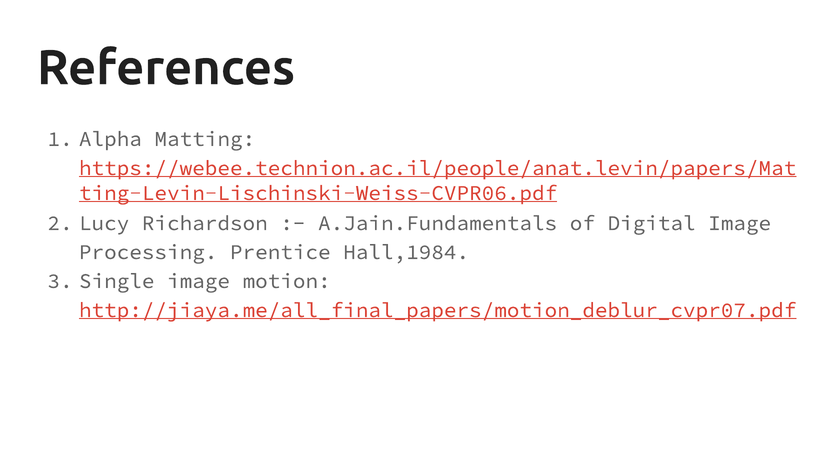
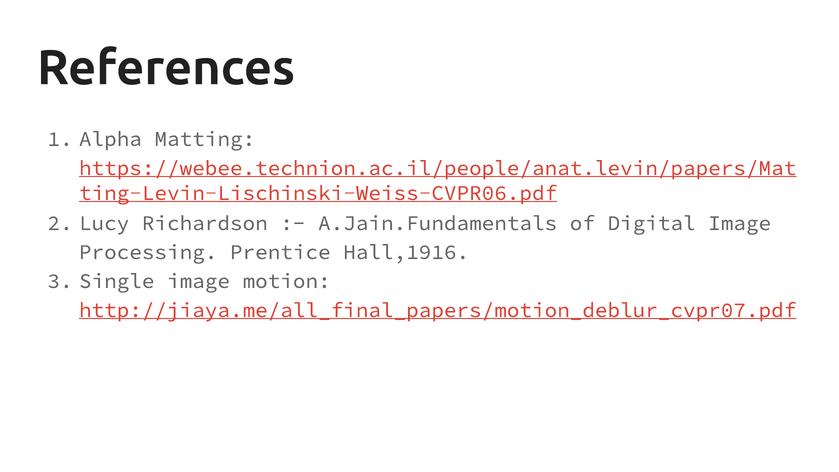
Hall,1984: Hall,1984 -> Hall,1916
